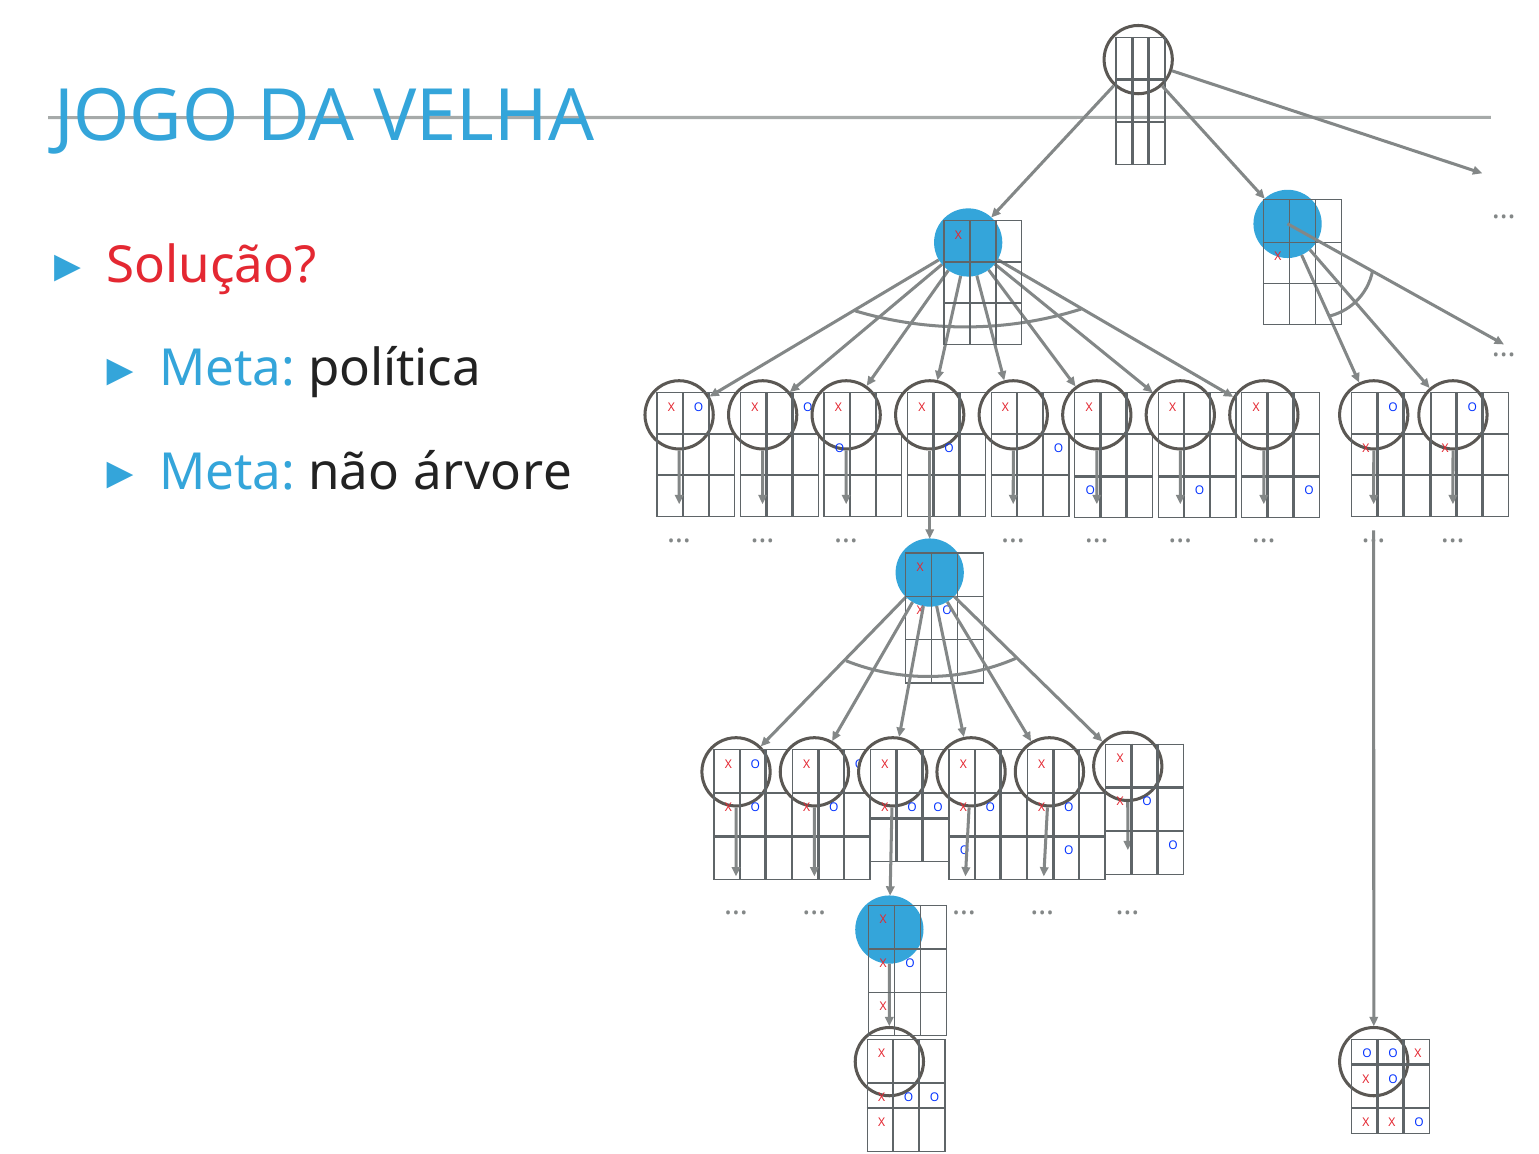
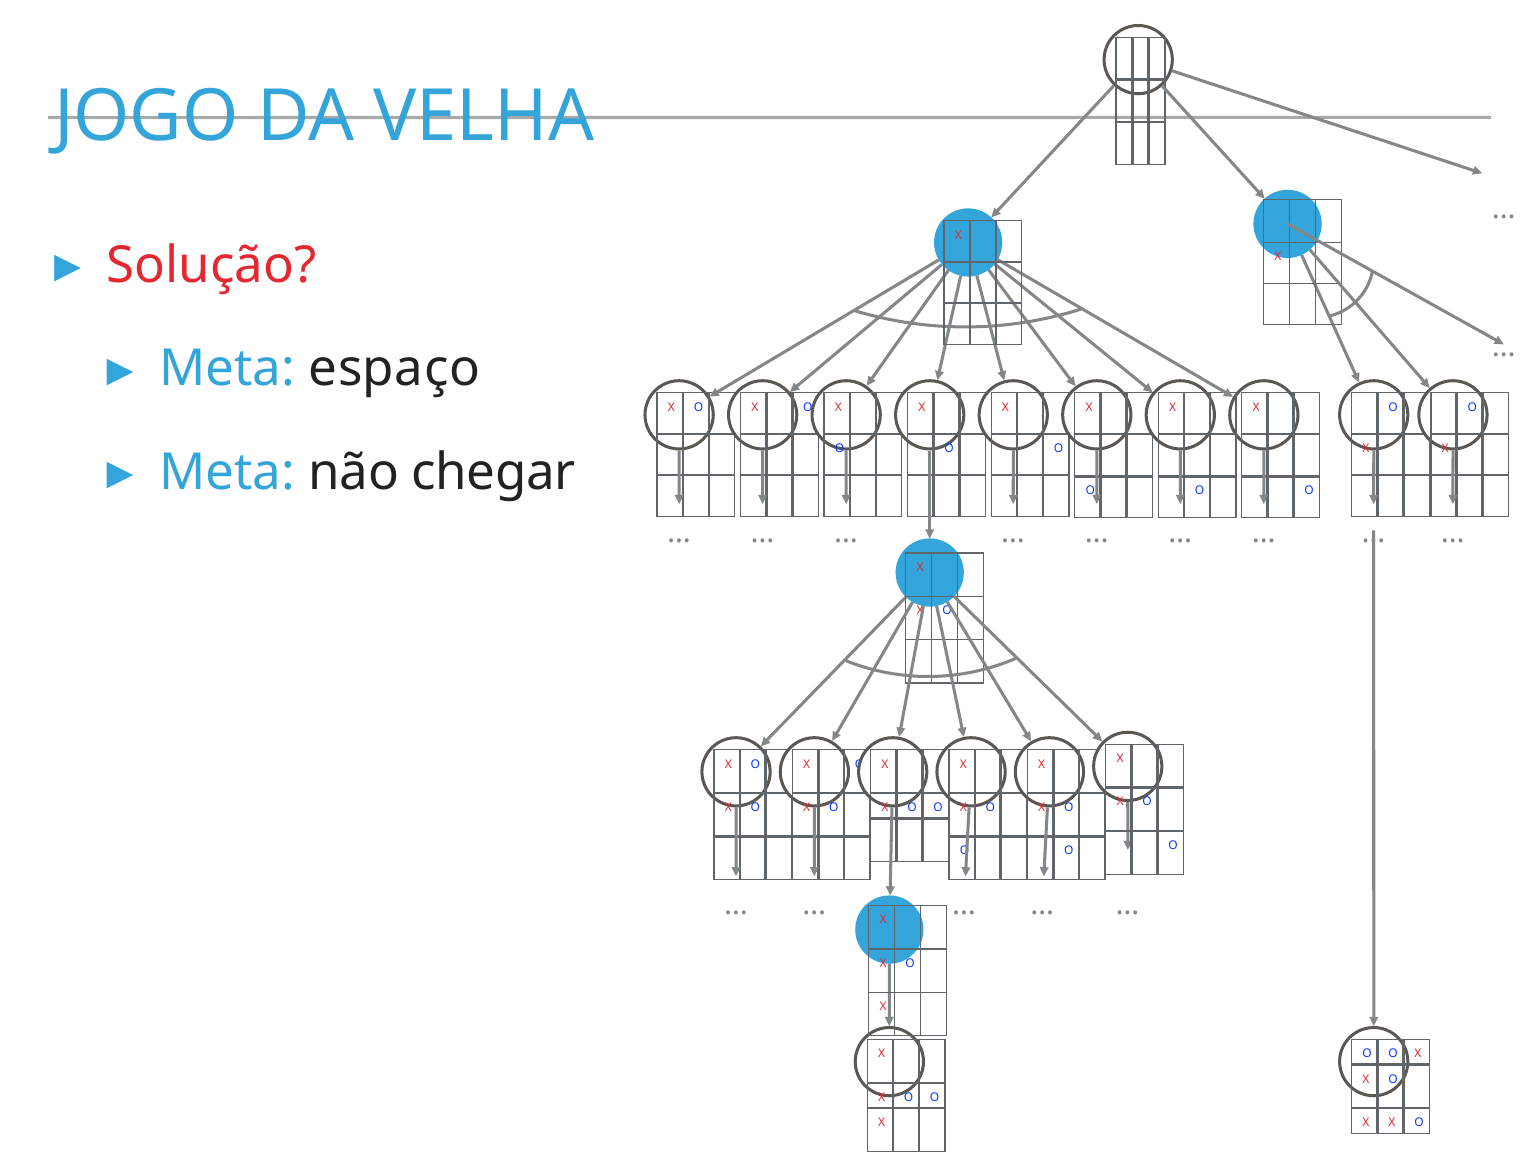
política: política -> espaço
árvore: árvore -> chegar
